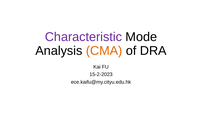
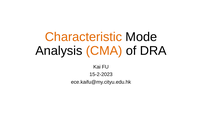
Characteristic colour: purple -> orange
